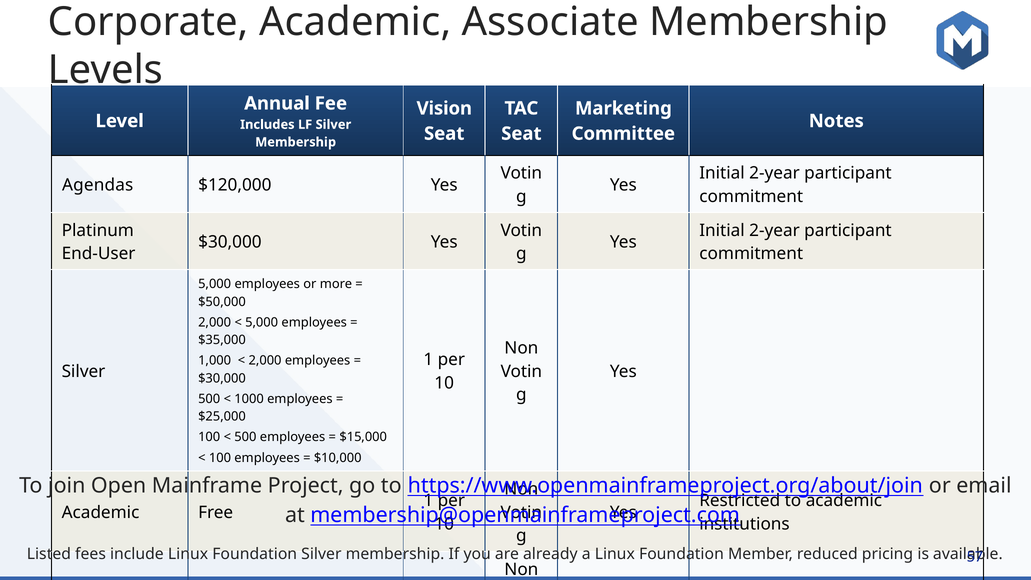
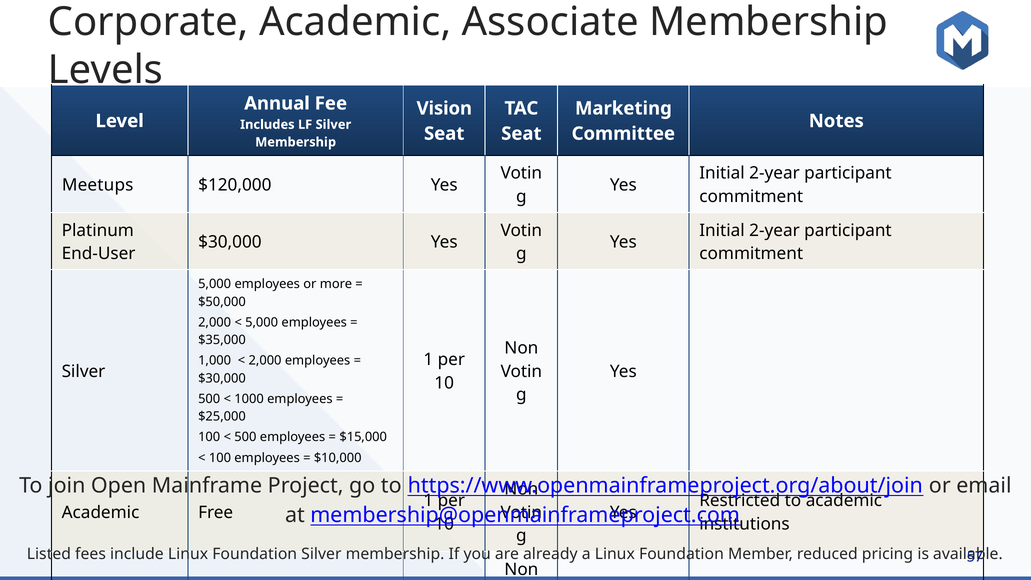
Agendas: Agendas -> Meetups
